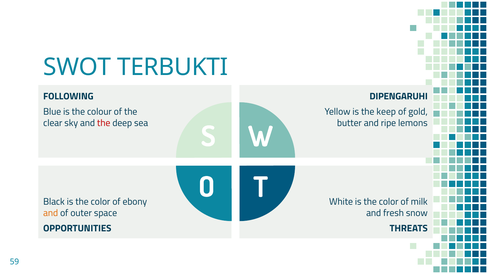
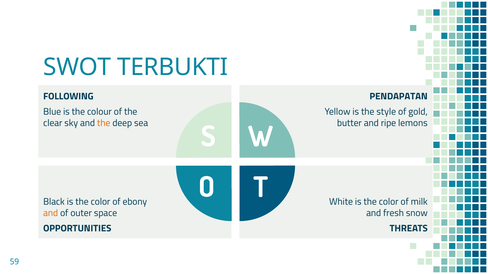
DIPENGARUHI: DIPENGARUHI -> PENDAPATAN
keep: keep -> style
the at (104, 123) colour: red -> orange
